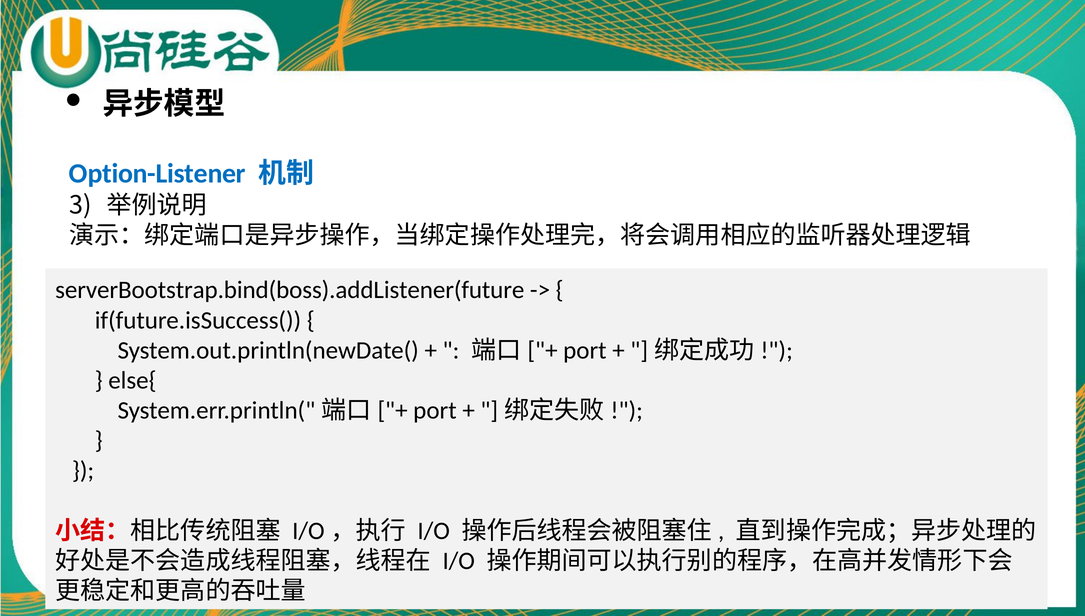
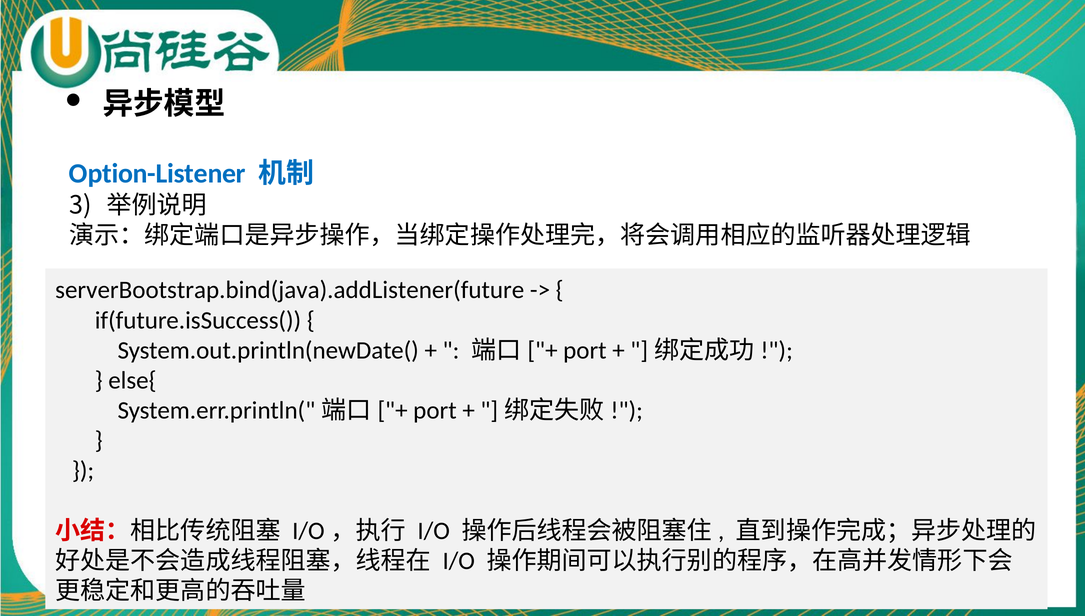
serverBootstrap.bind(boss).addListener(future: serverBootstrap.bind(boss).addListener(future -> serverBootstrap.bind(java).addListener(future
